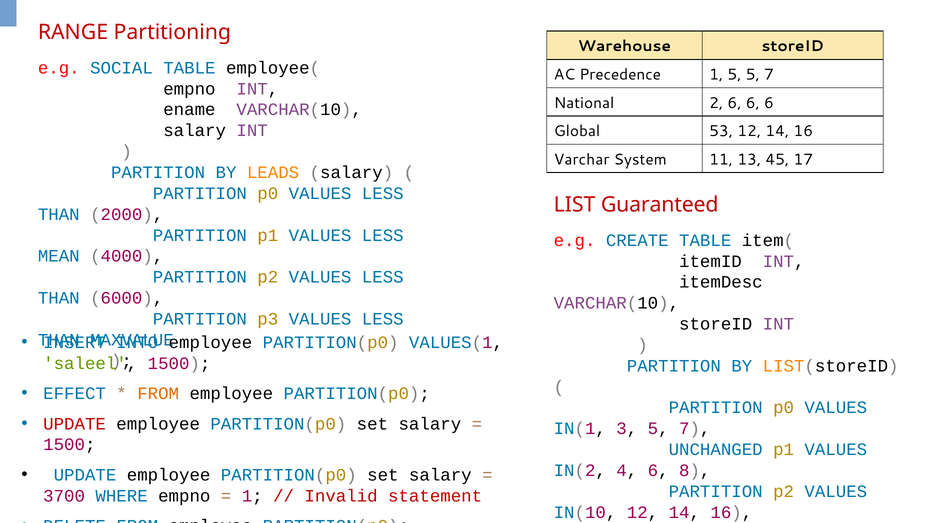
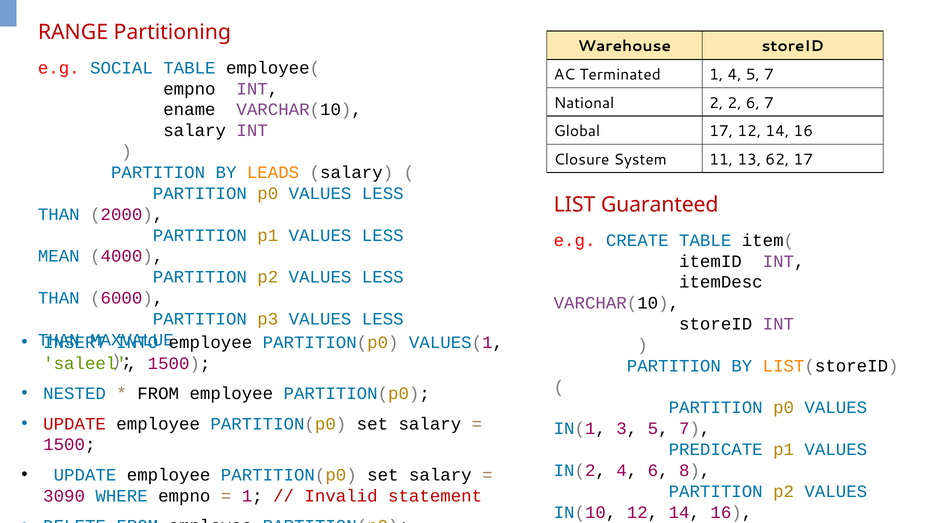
Precedence: Precedence -> Terminated
1 5: 5 -> 4
2 6: 6 -> 2
6 at (769, 103): 6 -> 7
Global 53: 53 -> 17
Varchar: Varchar -> Closure
45: 45 -> 62
EFFECT: EFFECT -> NESTED
FROM at (158, 393) colour: orange -> black
UNCHANGED: UNCHANGED -> PREDICATE
3700: 3700 -> 3090
